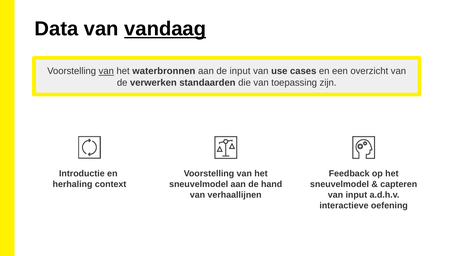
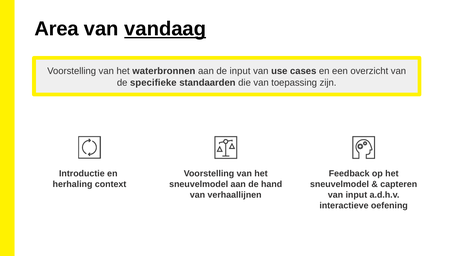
Data: Data -> Area
van at (106, 71) underline: present -> none
verwerken: verwerken -> specifieke
